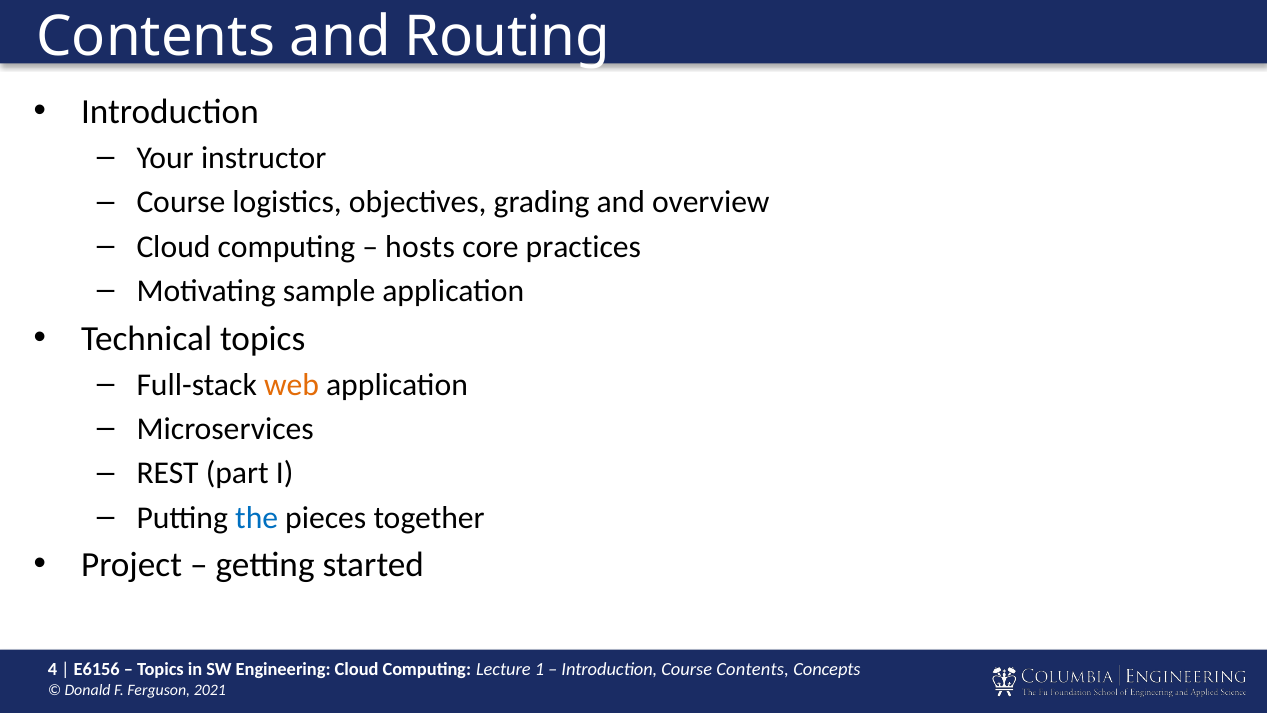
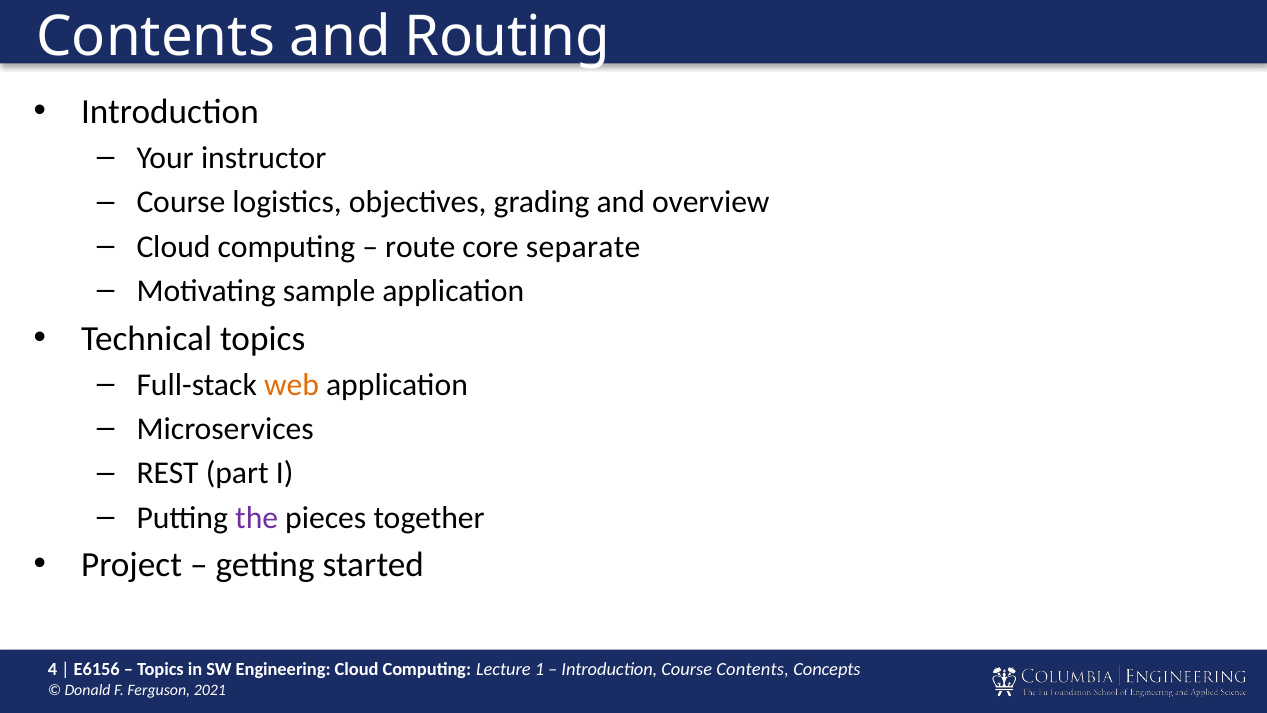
hosts: hosts -> route
practices: practices -> separate
the colour: blue -> purple
